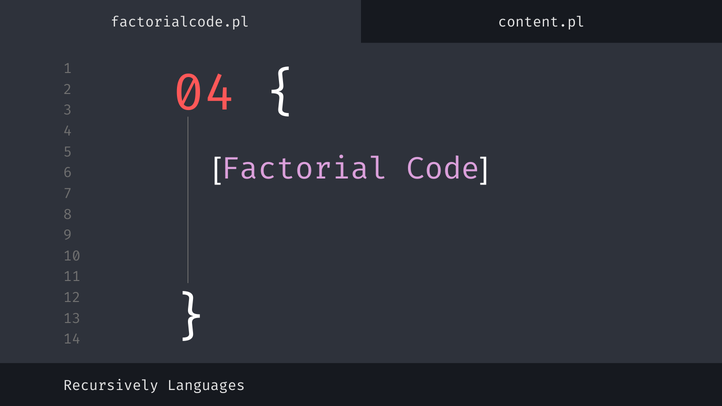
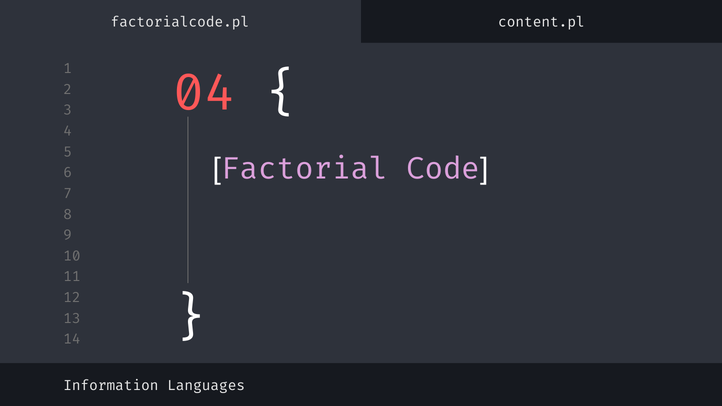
Recursively: Recursively -> Information
